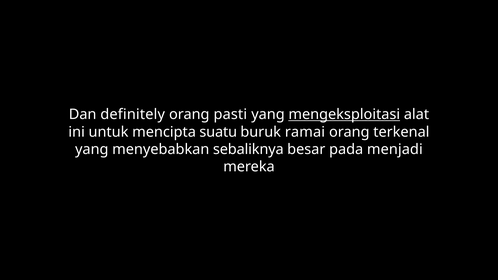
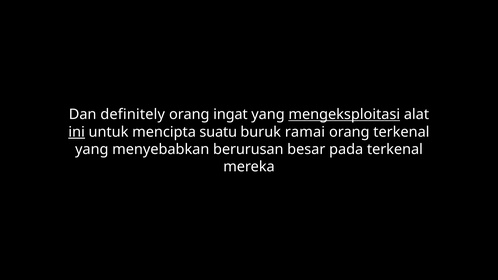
pasti: pasti -> ingat
ini underline: none -> present
sebaliknya: sebaliknya -> berurusan
pada menjadi: menjadi -> terkenal
